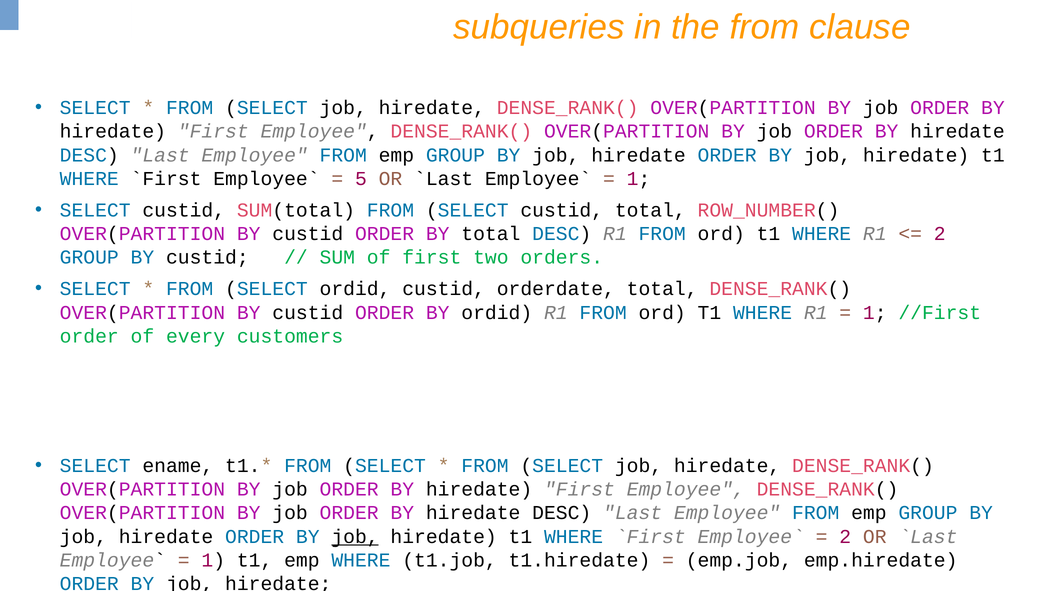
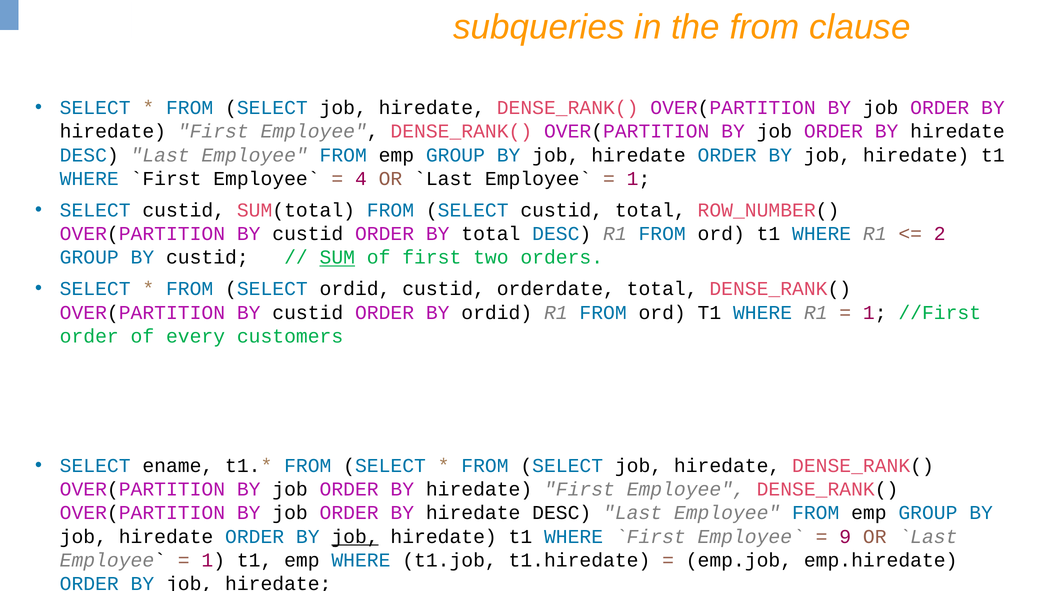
5: 5 -> 4
SUM underline: none -> present
2 at (845, 536): 2 -> 9
